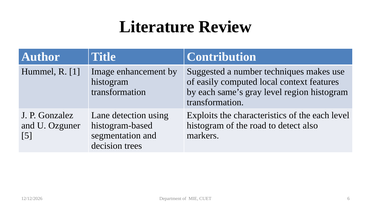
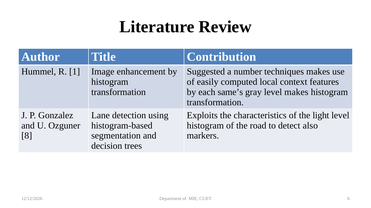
level region: region -> makes
the each: each -> light
5: 5 -> 8
